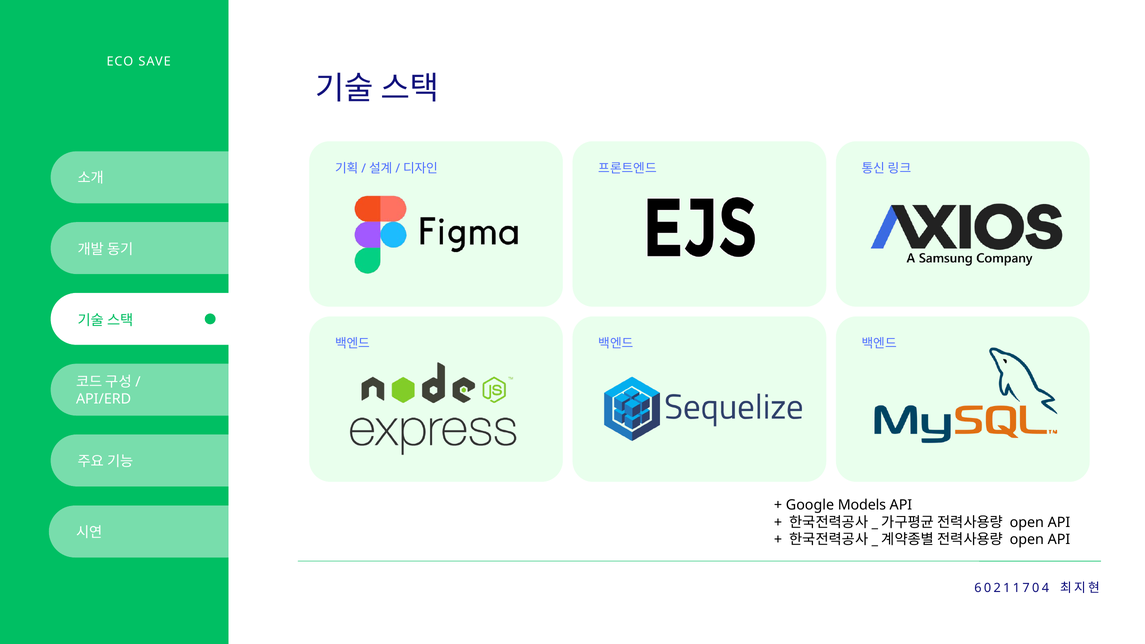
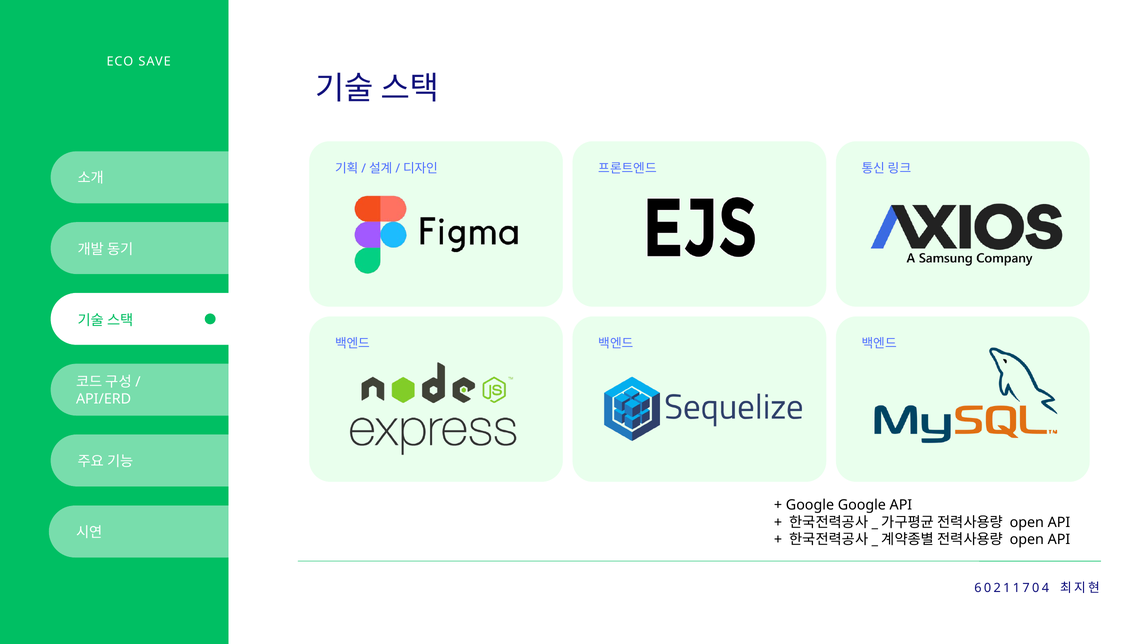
Google Models: Models -> Google
